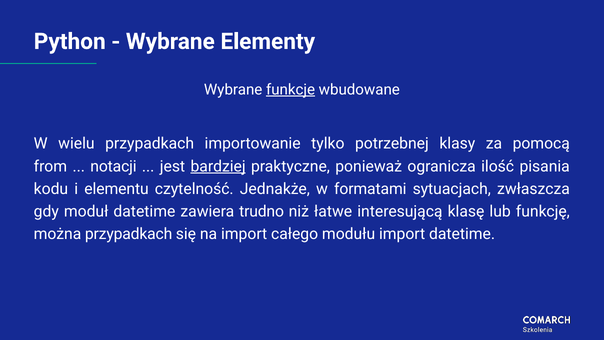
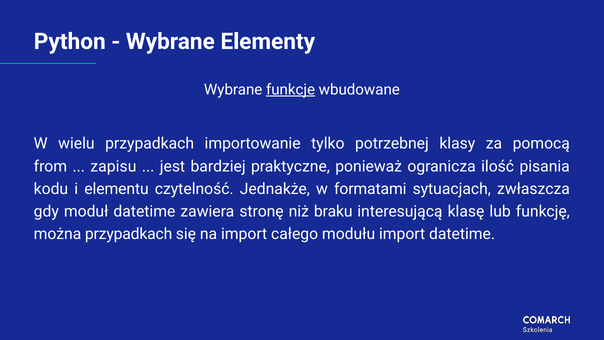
notacji: notacji -> zapisu
bardziej underline: present -> none
trudno: trudno -> stronę
łatwe: łatwe -> braku
